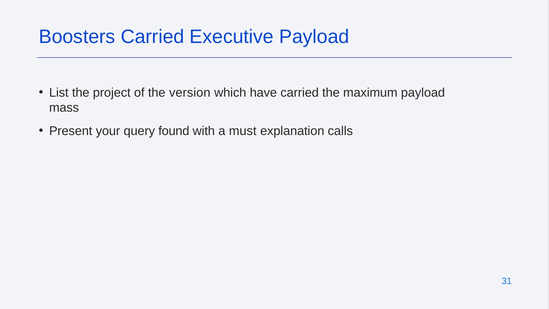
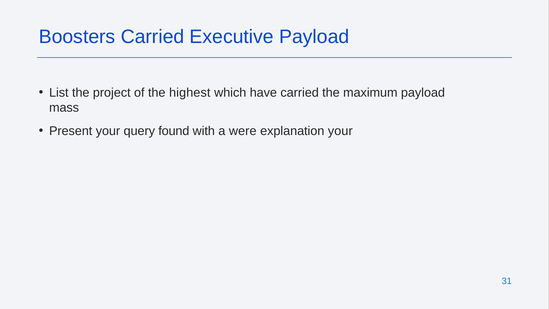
version: version -> highest
must: must -> were
explanation calls: calls -> your
